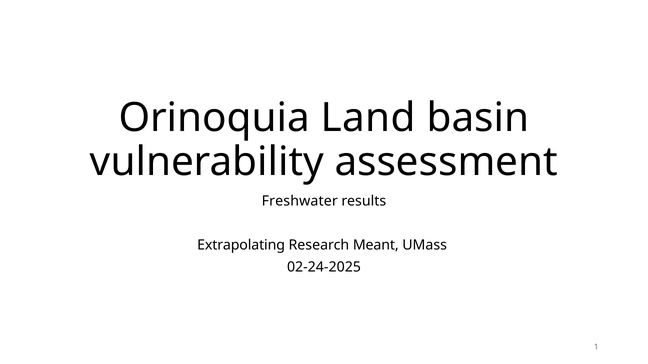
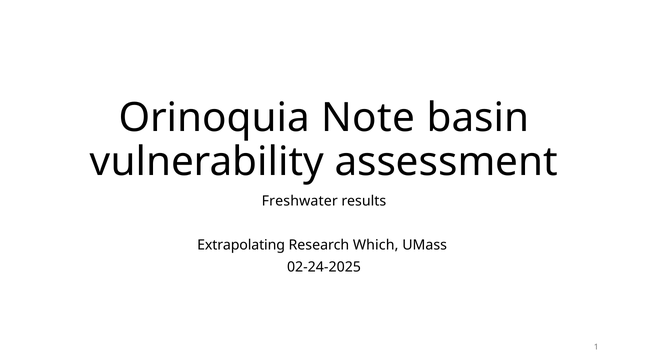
Land: Land -> Note
Meant: Meant -> Which
